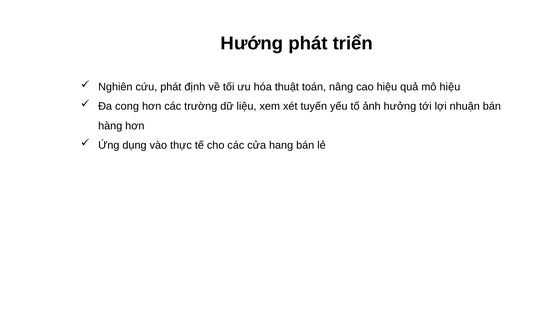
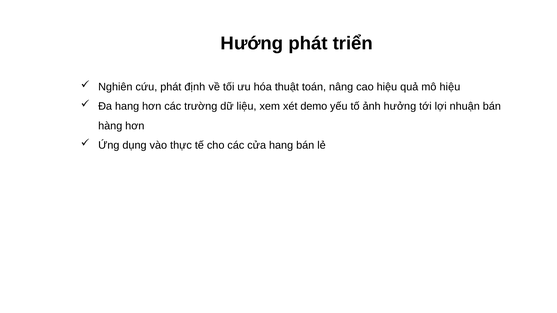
Đa cong: cong -> hang
tuyến: tuyến -> demo
